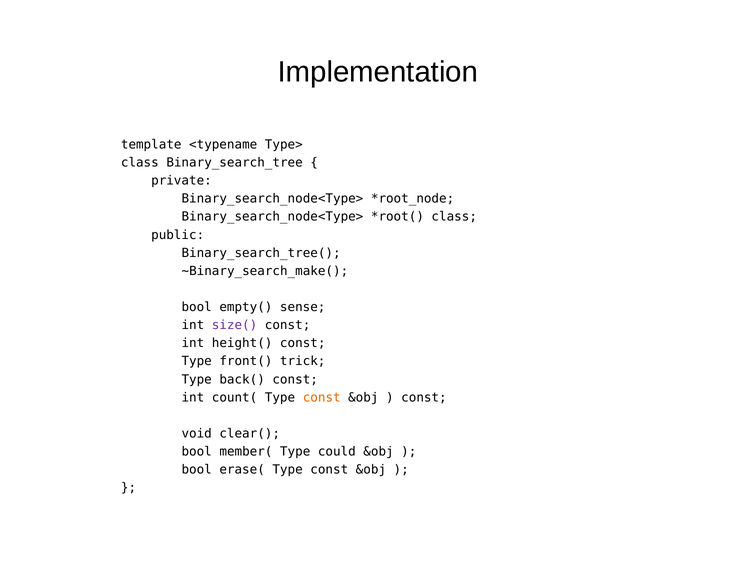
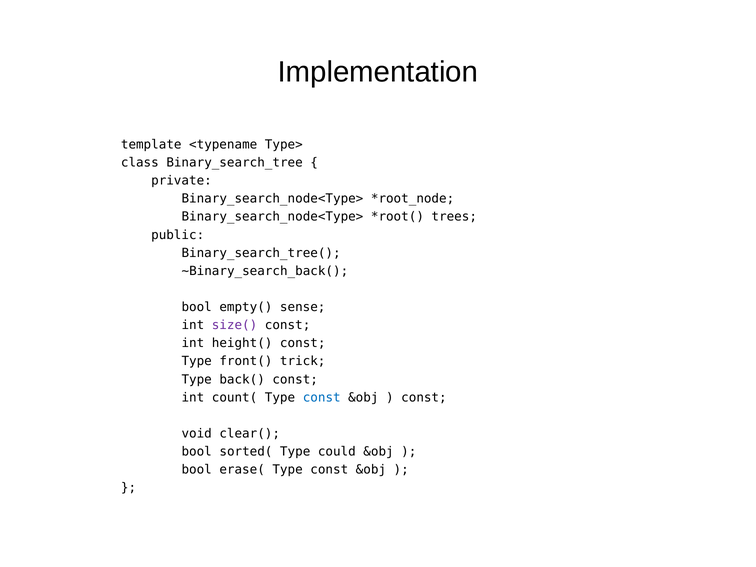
class at (454, 217): class -> trees
~Binary_search_make(: ~Binary_search_make( -> ~Binary_search_back(
const at (322, 397) colour: orange -> blue
member(: member( -> sorted(
